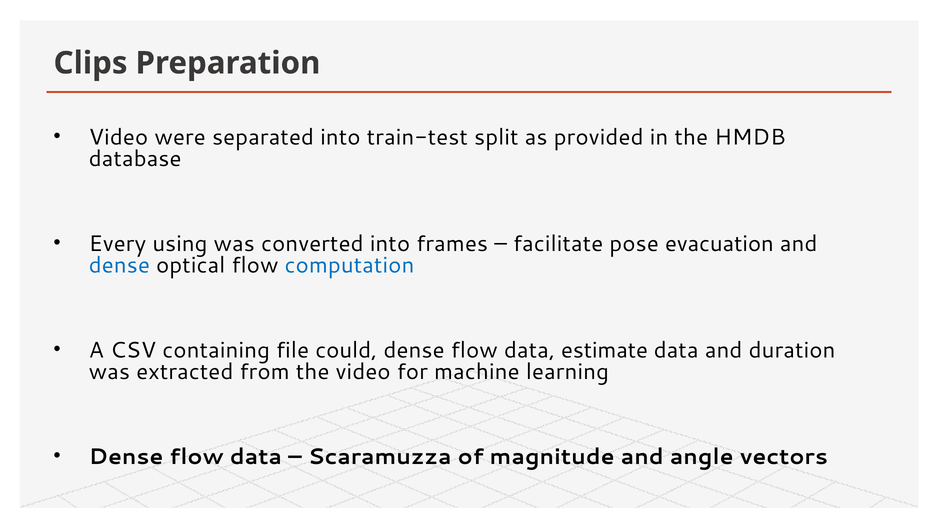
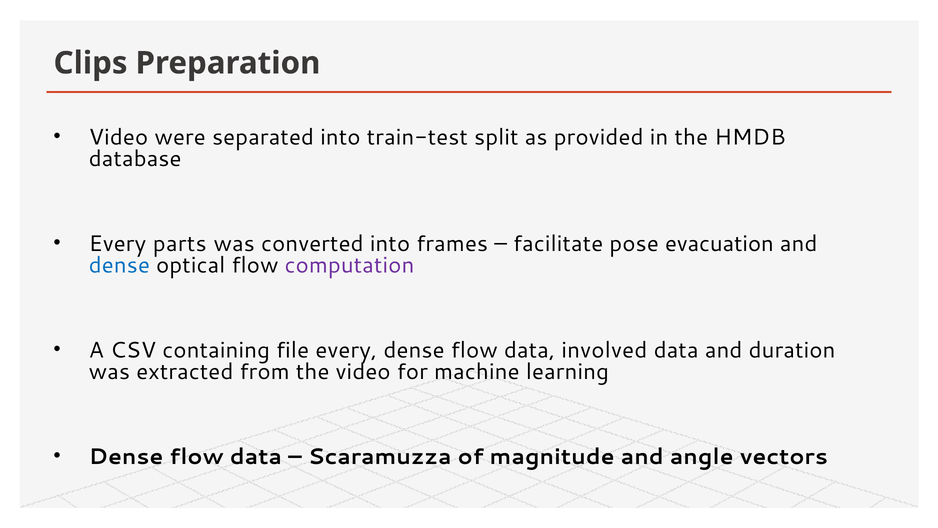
using: using -> parts
computation colour: blue -> purple
file could: could -> every
estimate: estimate -> involved
